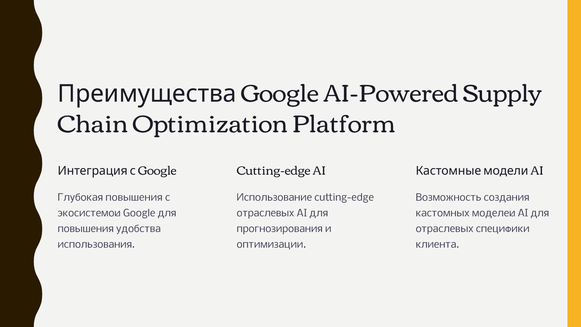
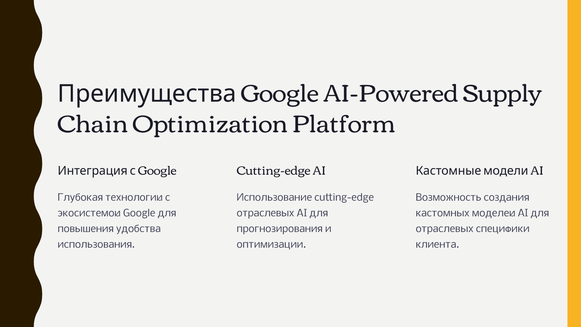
Глубокая повышения: повышения -> технологий
